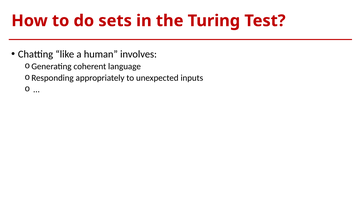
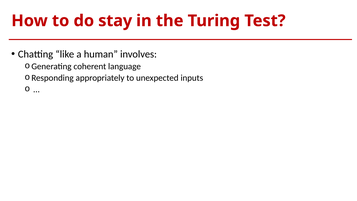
sets: sets -> stay
